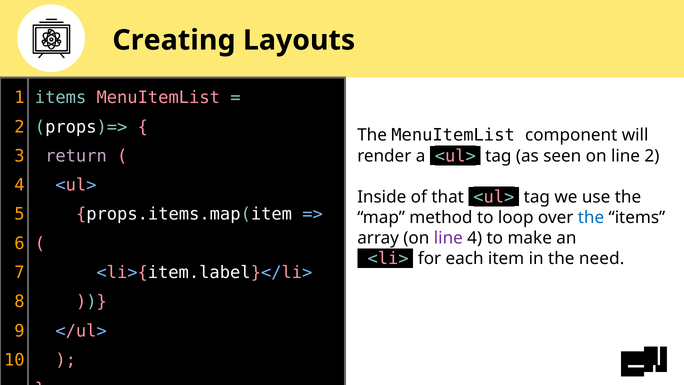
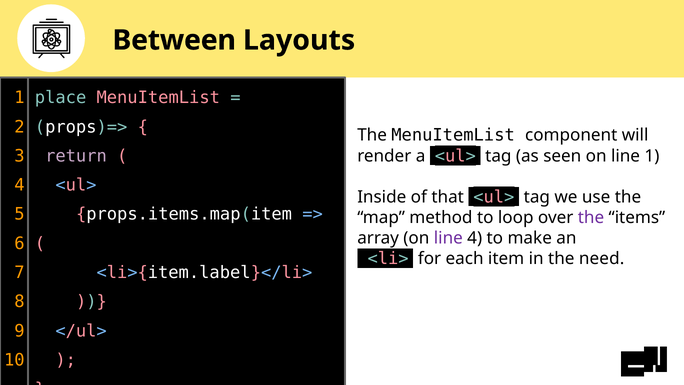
Creating: Creating -> Between
items at (61, 98): items -> place
line 2: 2 -> 1
the at (591, 217) colour: blue -> purple
